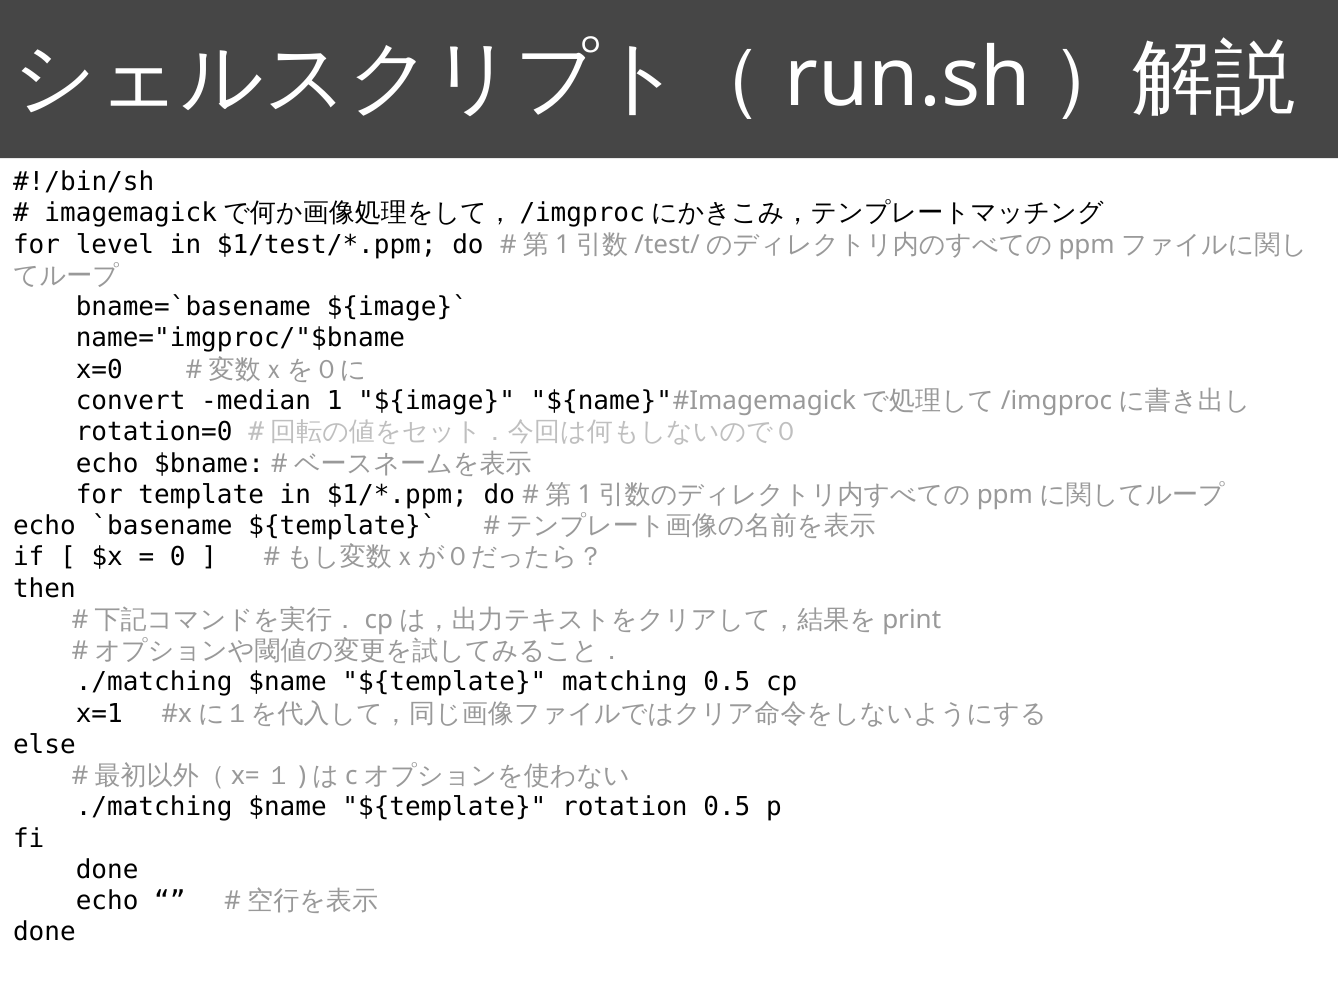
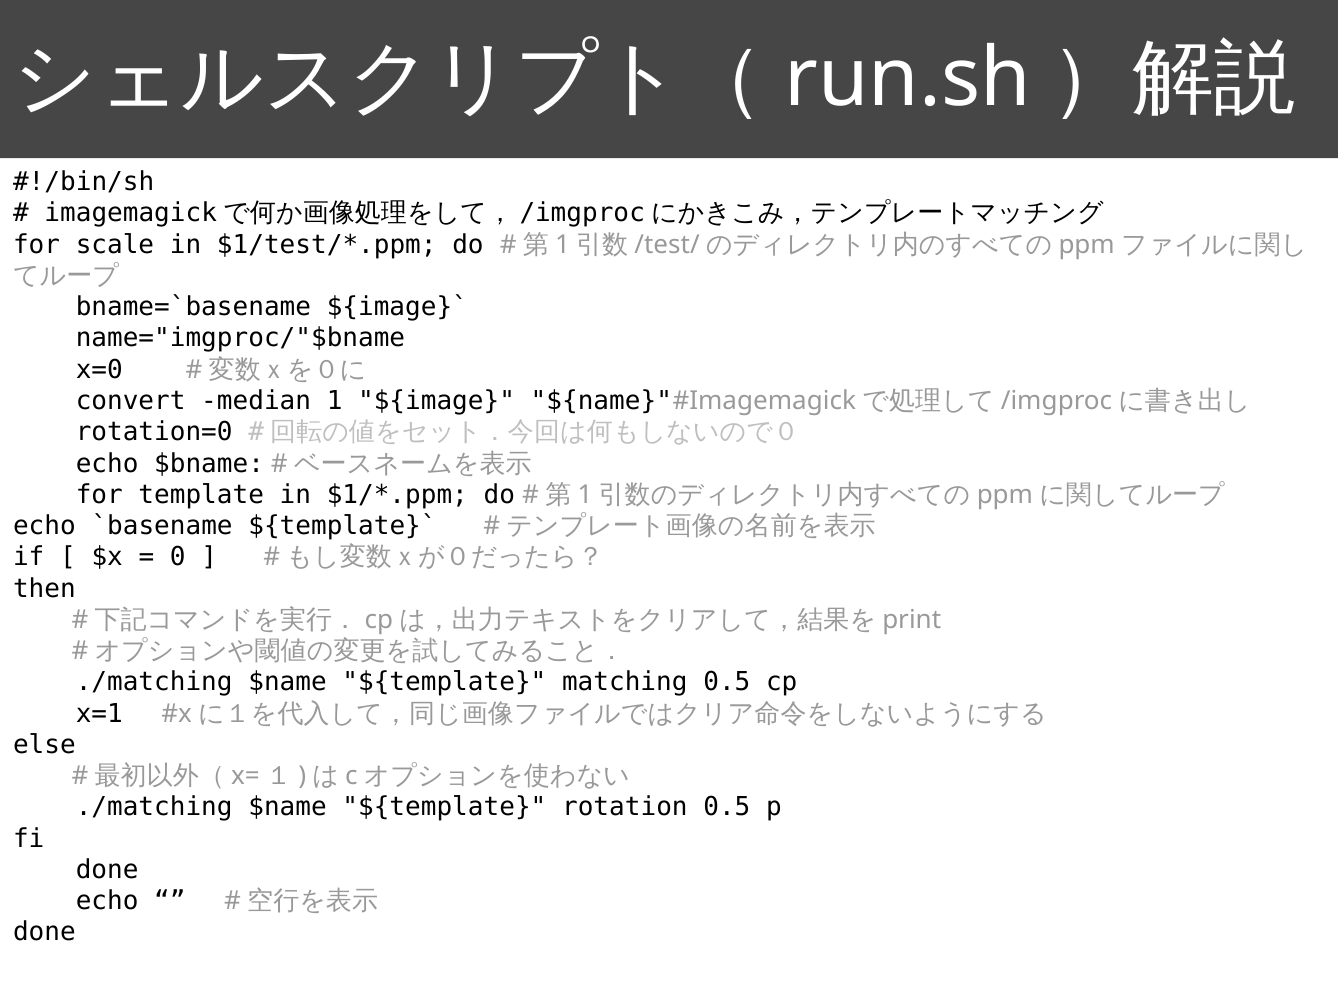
level: level -> scale
